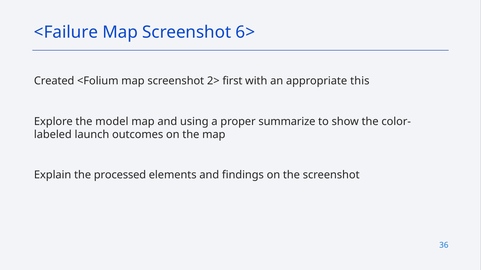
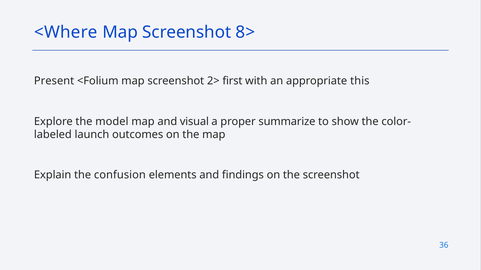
<Failure: <Failure -> <Where
6>: 6> -> 8>
Created: Created -> Present
using: using -> visual
processed: processed -> confusion
